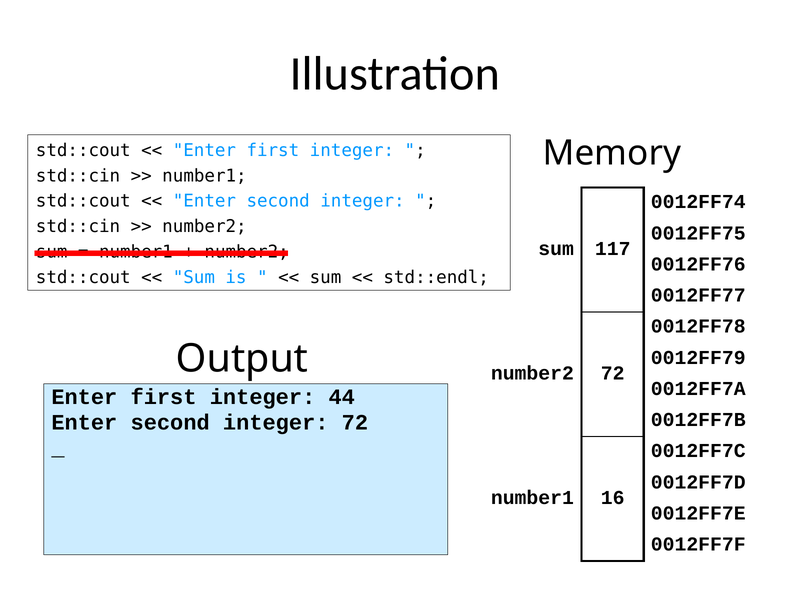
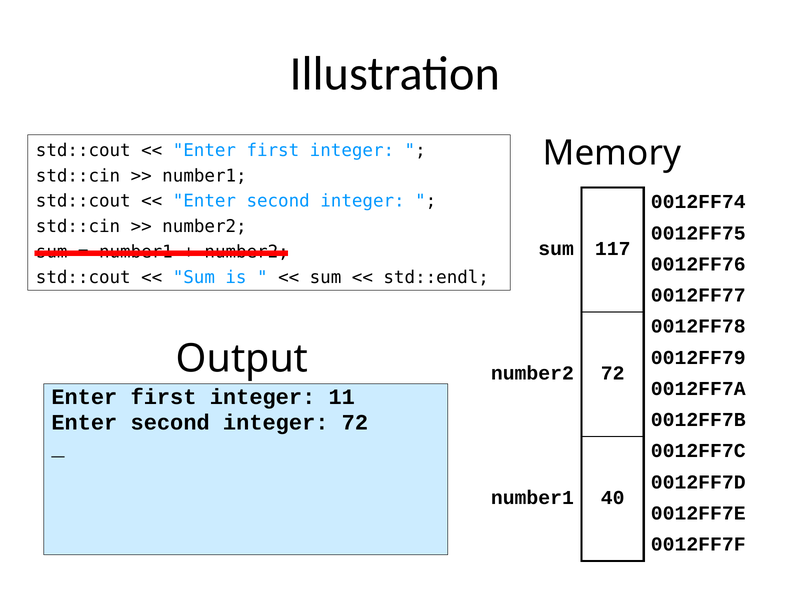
44: 44 -> 11
16: 16 -> 40
